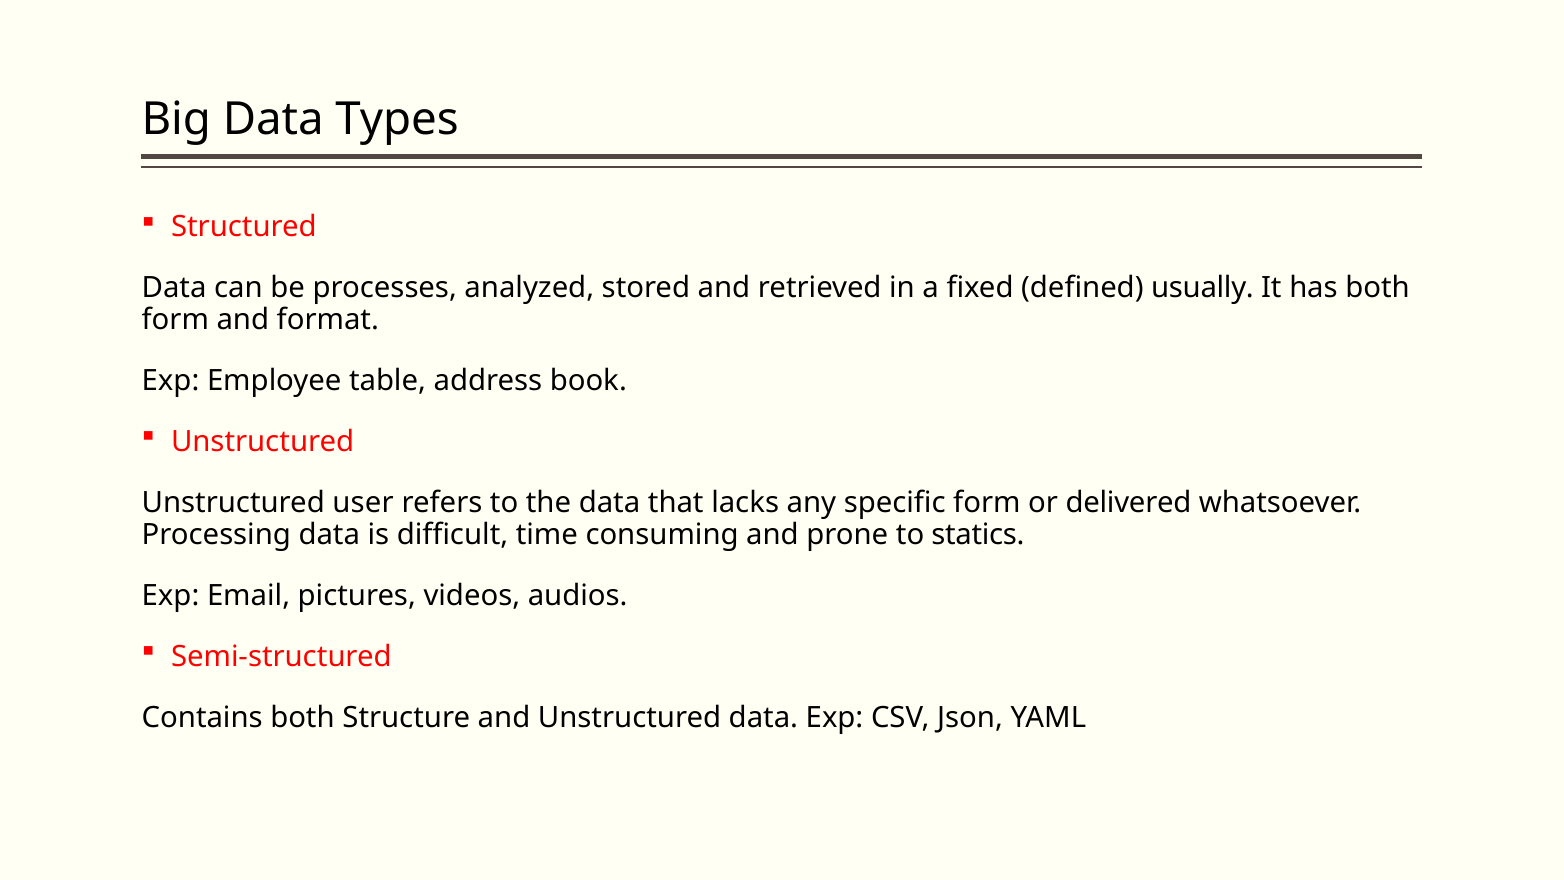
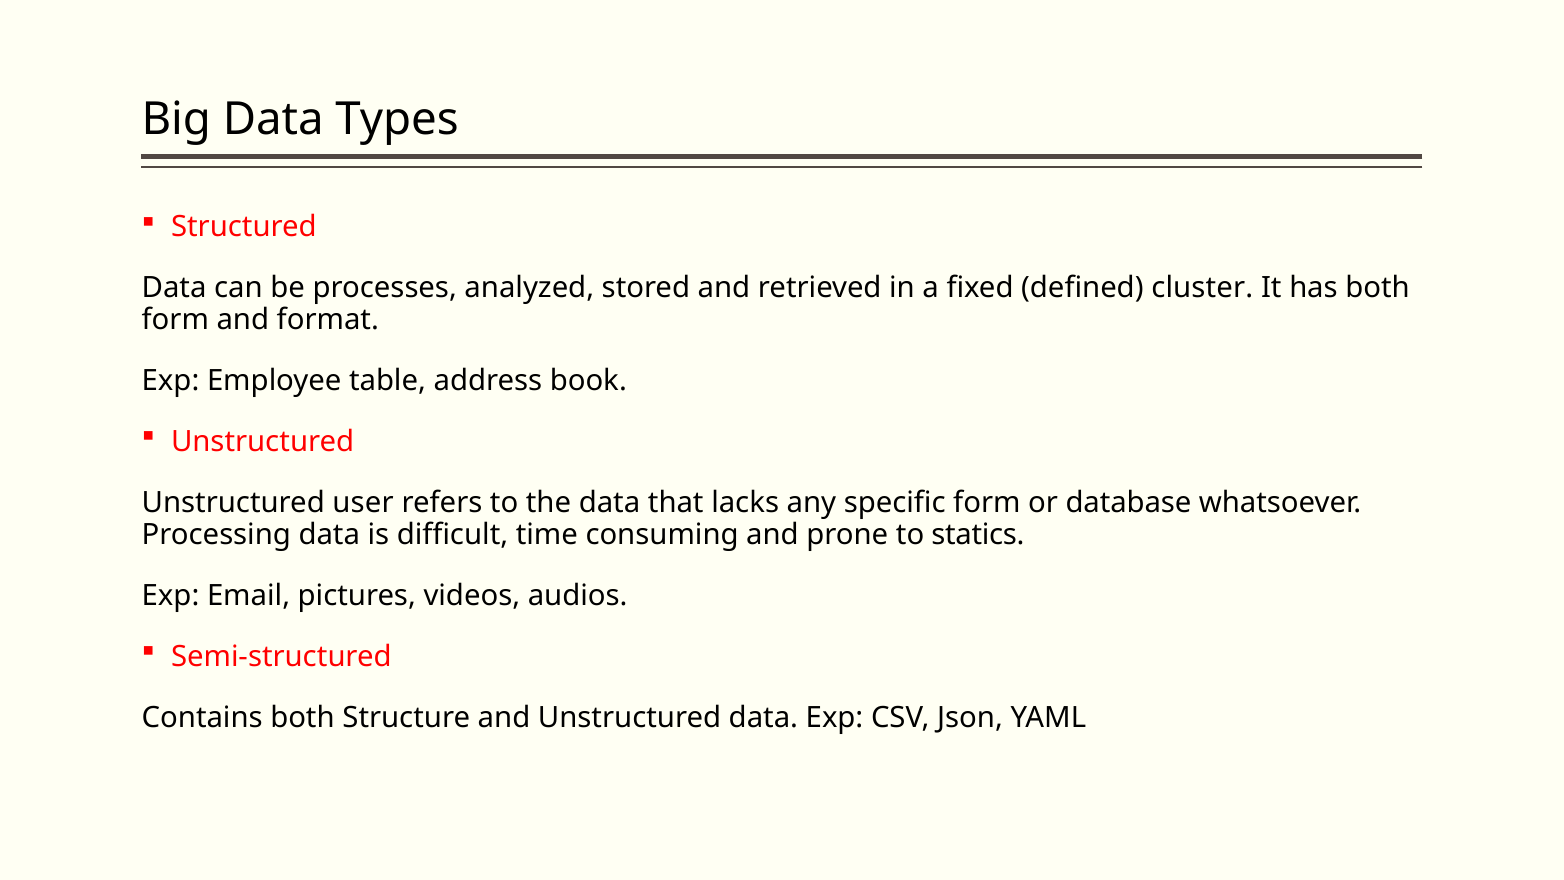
usually: usually -> cluster
delivered: delivered -> database
